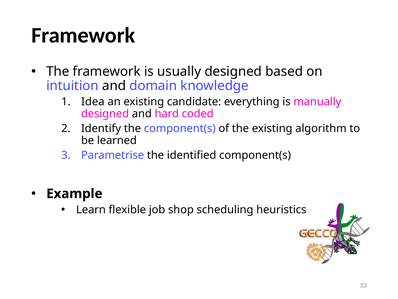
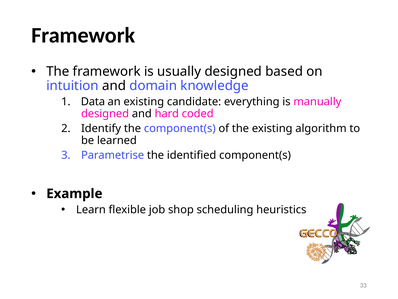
Idea: Idea -> Data
